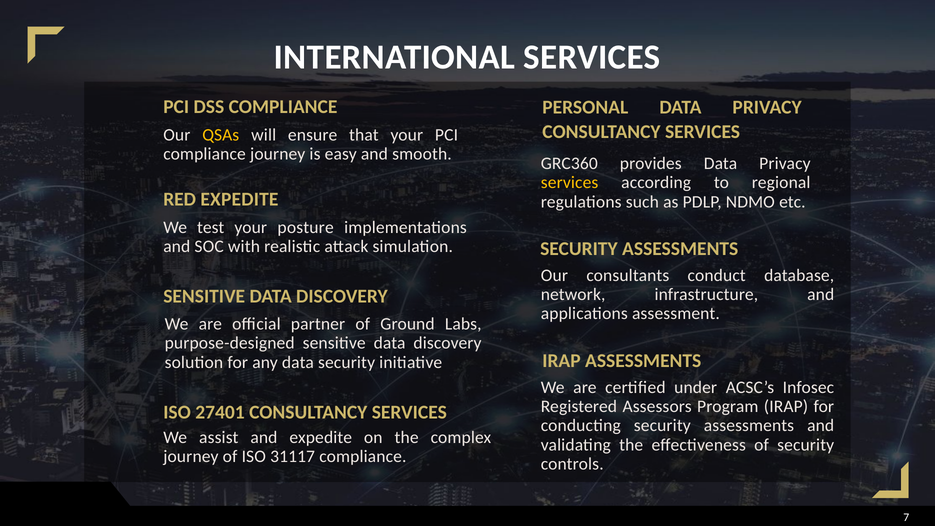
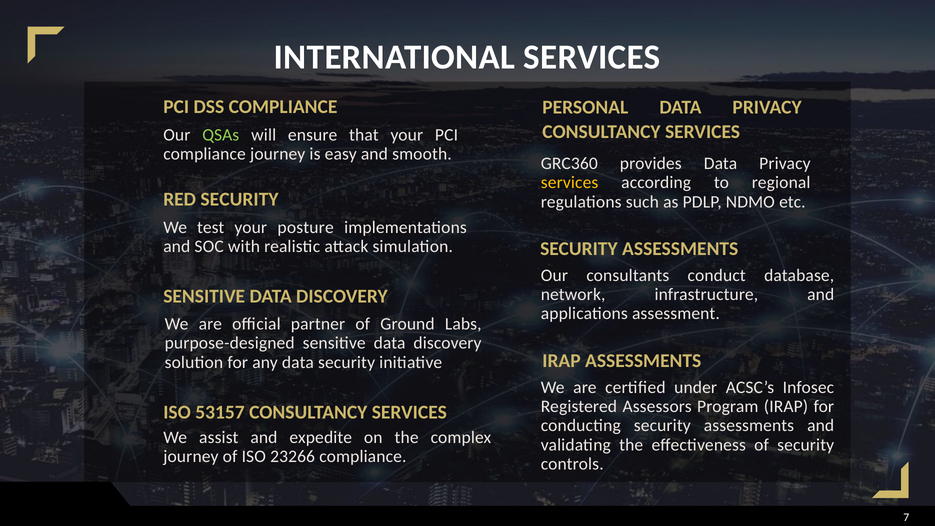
QSAs colour: yellow -> light green
RED EXPEDITE: EXPEDITE -> SECURITY
27401: 27401 -> 53157
31117: 31117 -> 23266
